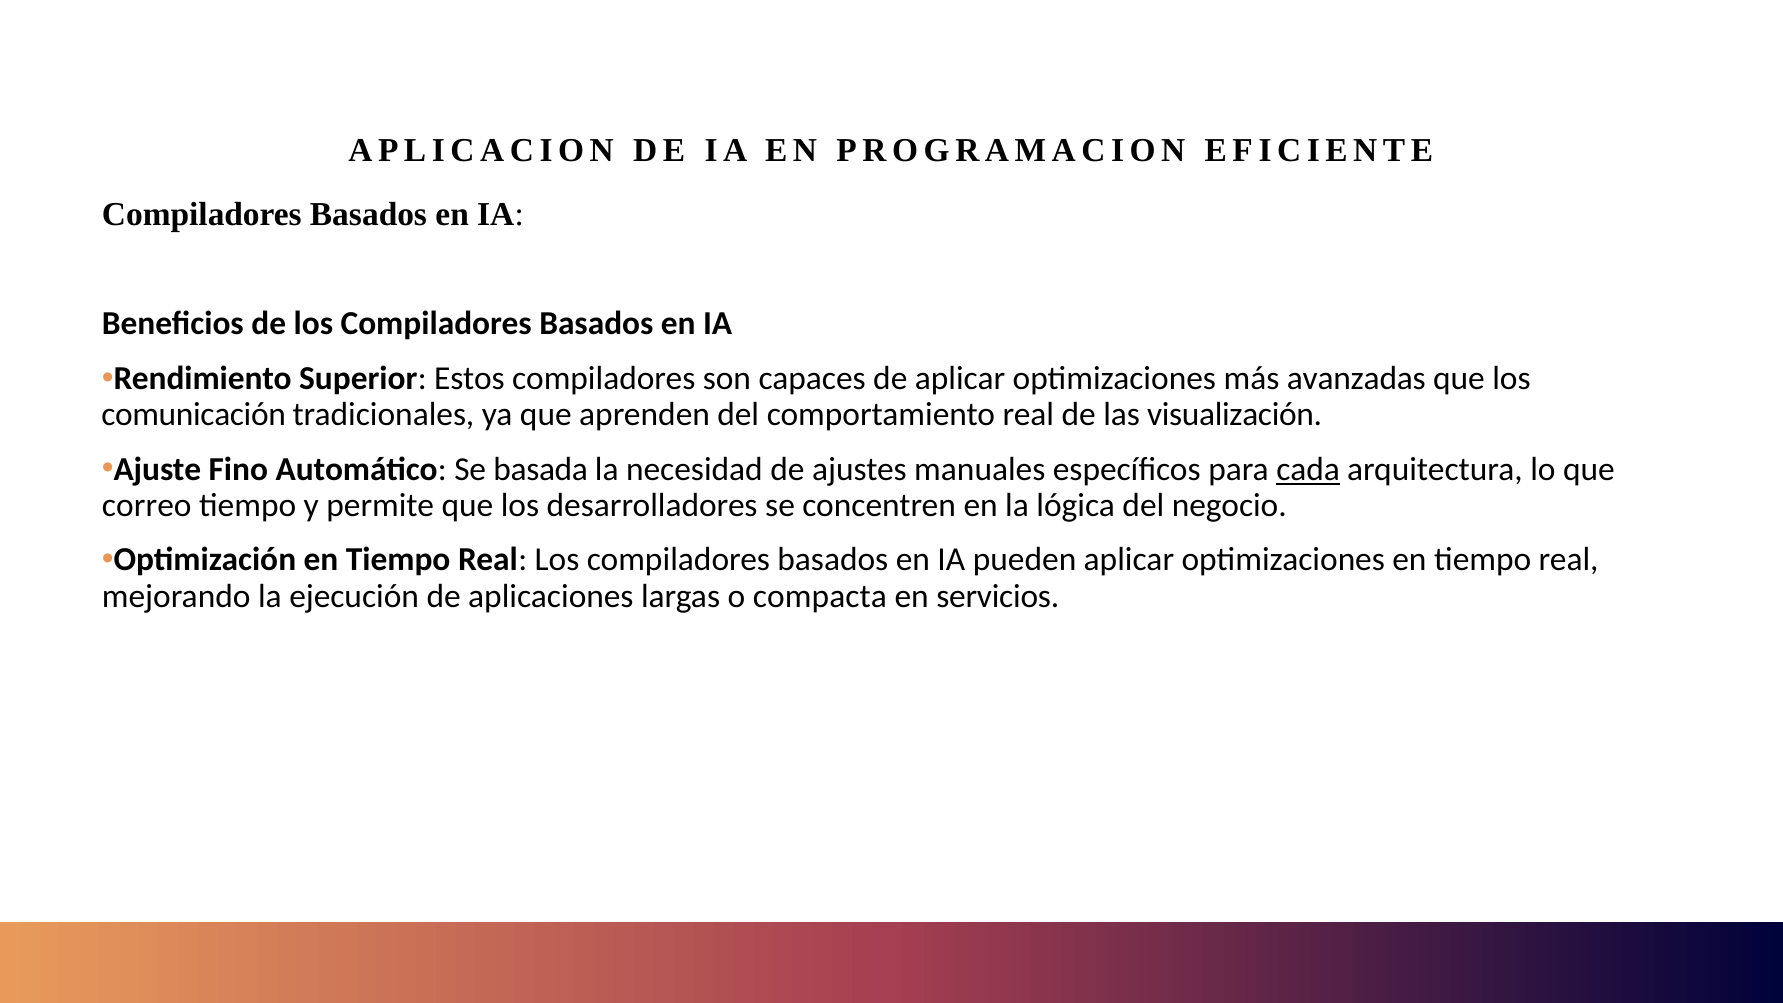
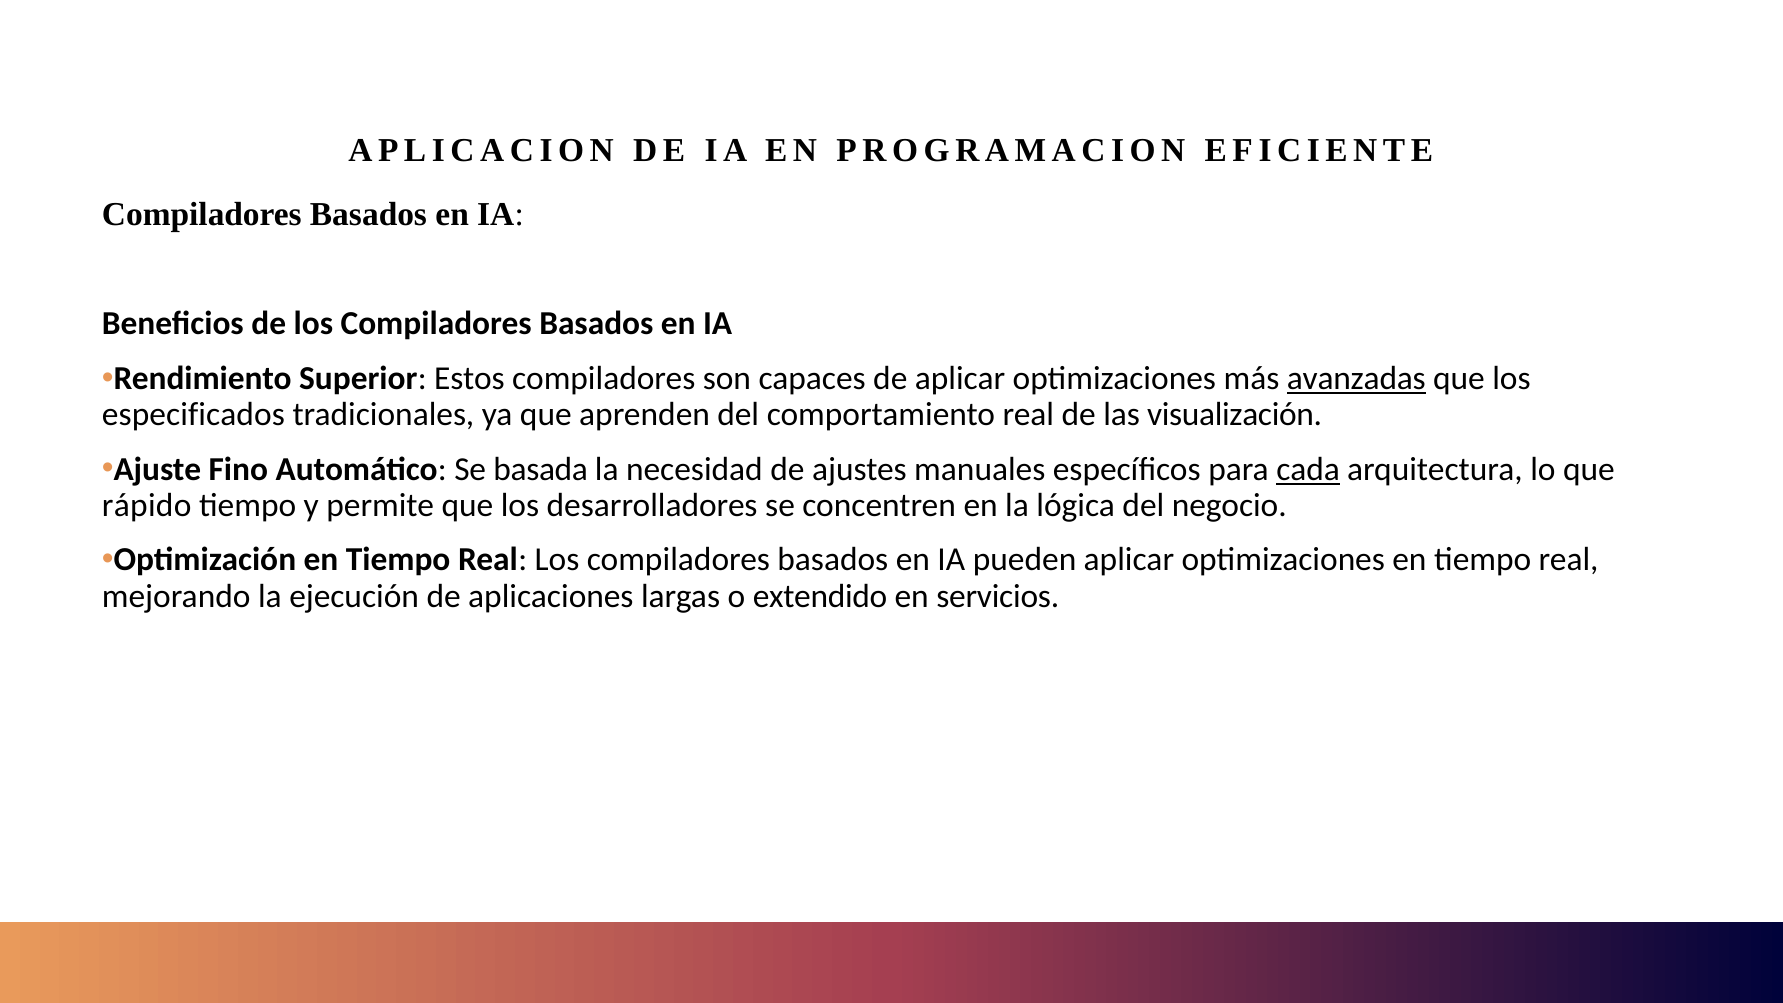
avanzadas underline: none -> present
comunicación: comunicación -> especificados
correo: correo -> rápido
compacta: compacta -> extendido
